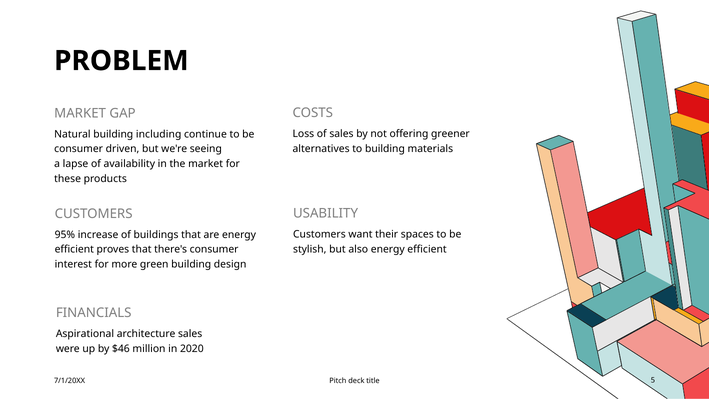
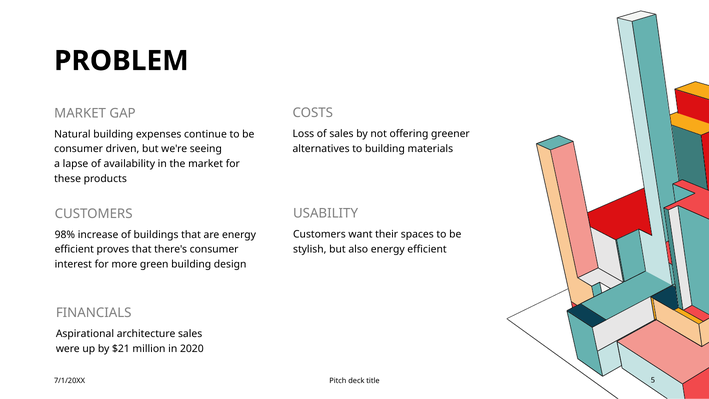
including: including -> expenses
95%: 95% -> 98%
$46: $46 -> $21
